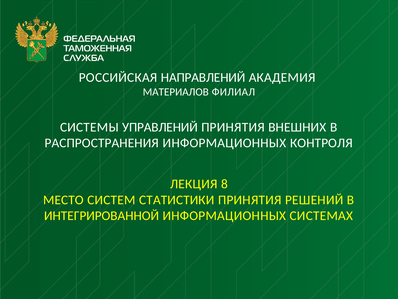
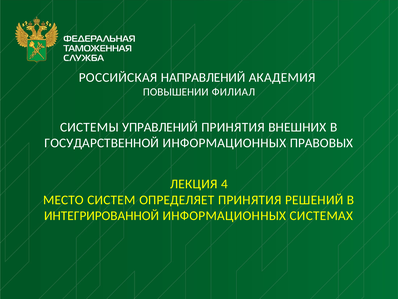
МАТЕРИАЛОВ: МАТЕРИАЛОВ -> ПОВЫШЕНИИ
РАСПРОСТРАНЕНИЯ: РАСПРОСТРАНЕНИЯ -> ГОСУДАРСТВЕННОЙ
КОНТРОЛЯ: КОНТРОЛЯ -> ПРАВОВЫХ
8: 8 -> 4
СТАТИСТИКИ: СТАТИСТИКИ -> ОПРЕДЕЛЯЕТ
